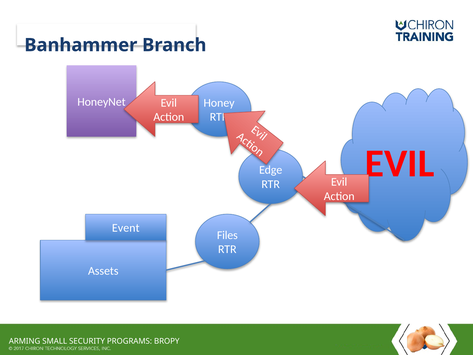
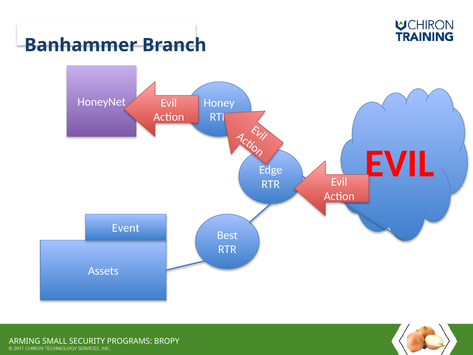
Files: Files -> Best
